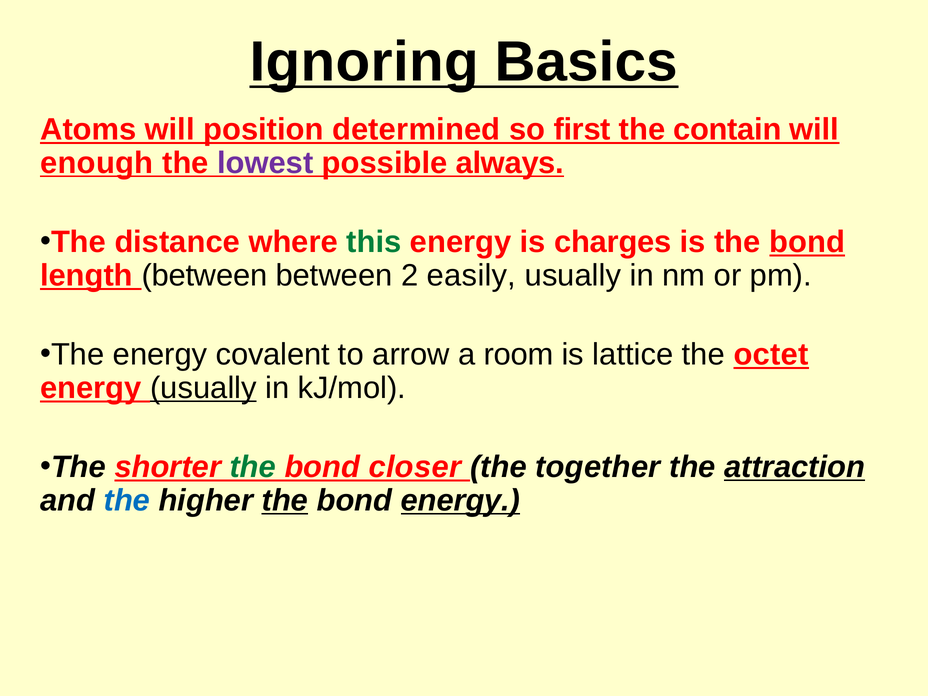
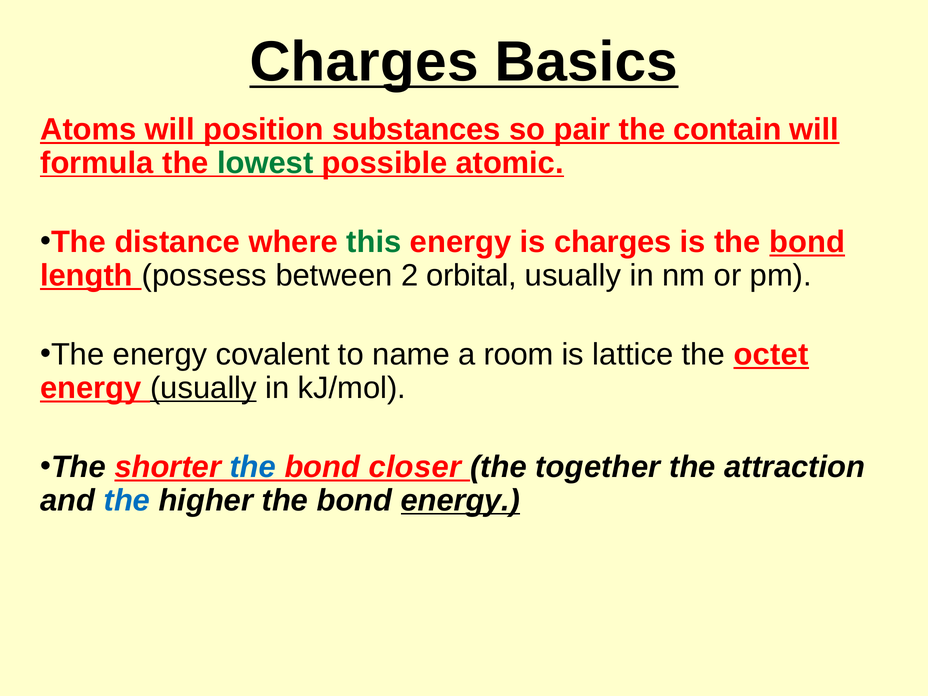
Ignoring at (364, 62): Ignoring -> Charges
determined: determined -> substances
first: first -> pair
enough: enough -> formula
lowest colour: purple -> green
always: always -> atomic
length between: between -> possess
easily: easily -> orbital
arrow: arrow -> name
the at (253, 467) colour: green -> blue
attraction underline: present -> none
the at (285, 500) underline: present -> none
